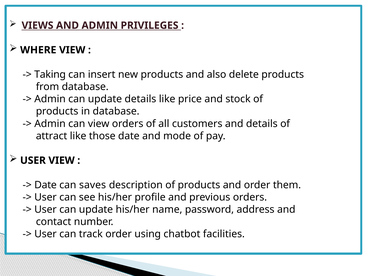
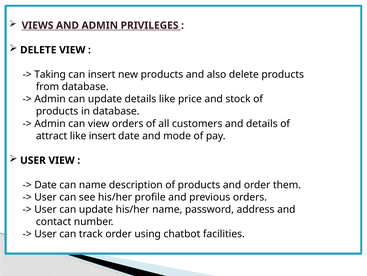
WHERE at (38, 50): WHERE -> DELETE
like those: those -> insert
can saves: saves -> name
